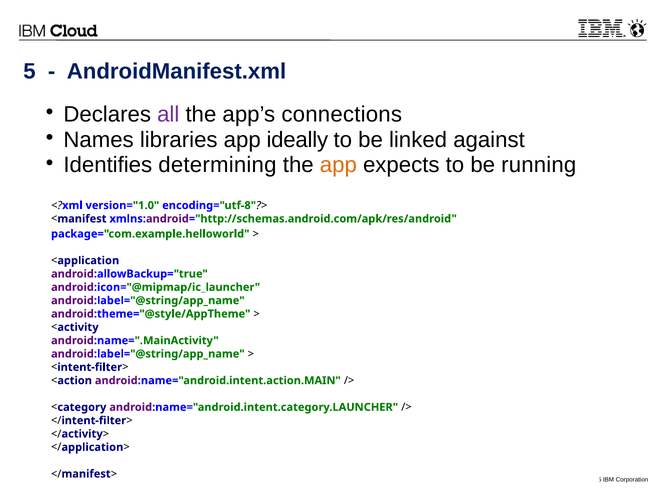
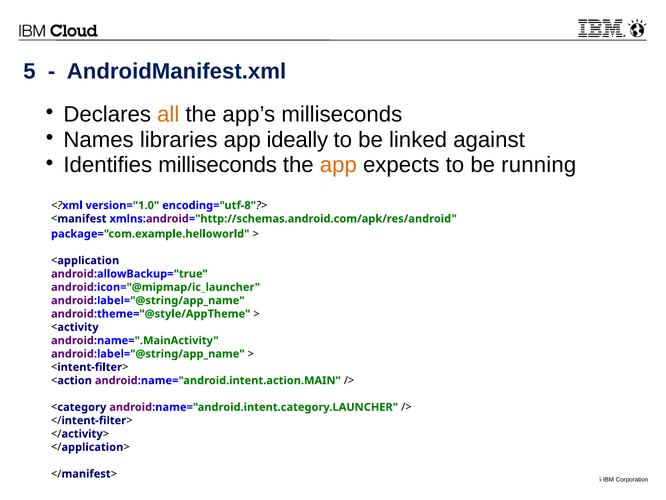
all colour: purple -> orange
app’s connections: connections -> milliseconds
Identifies determining: determining -> milliseconds
